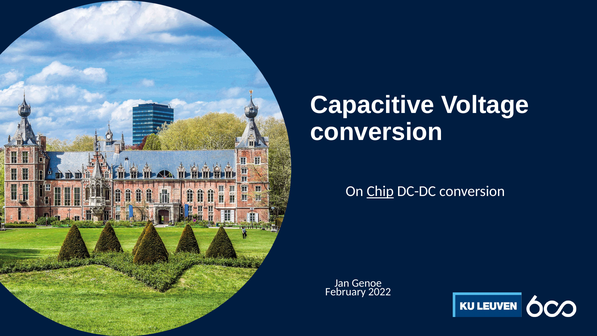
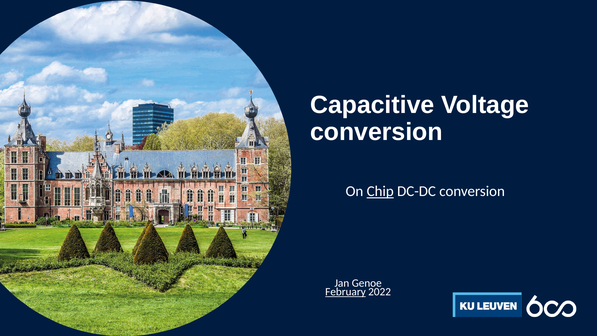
February underline: none -> present
